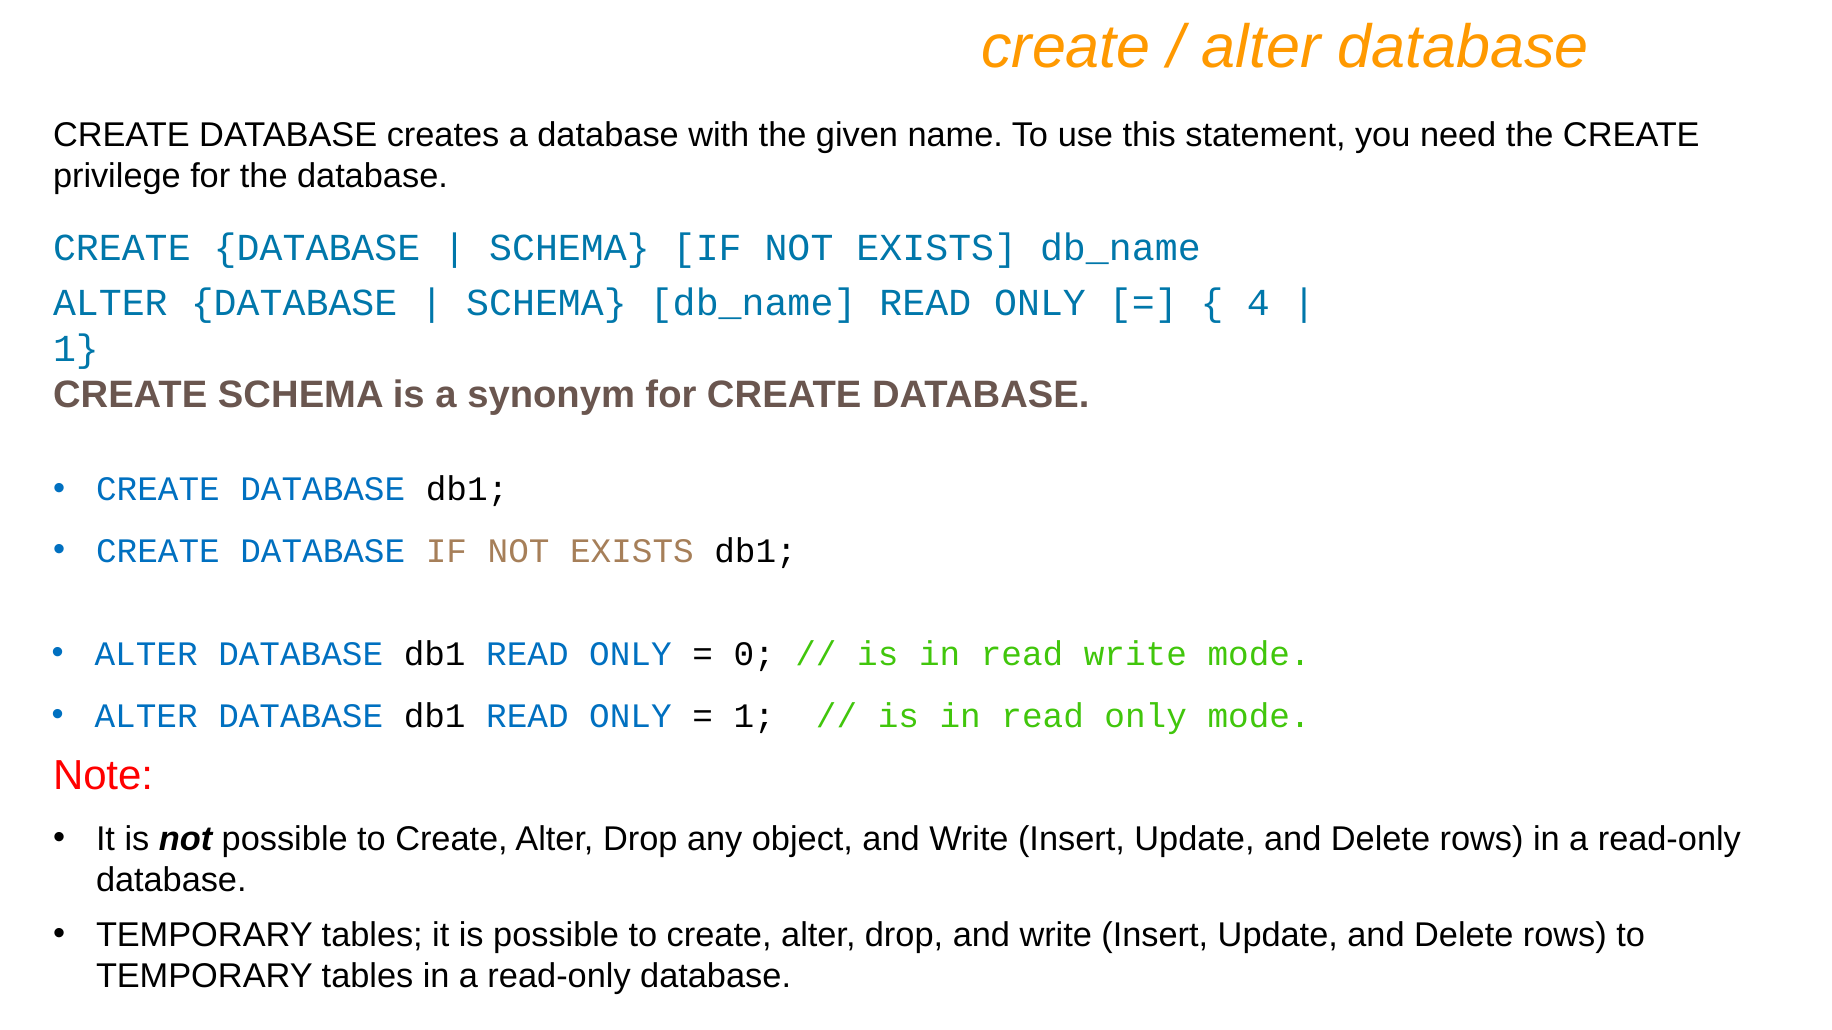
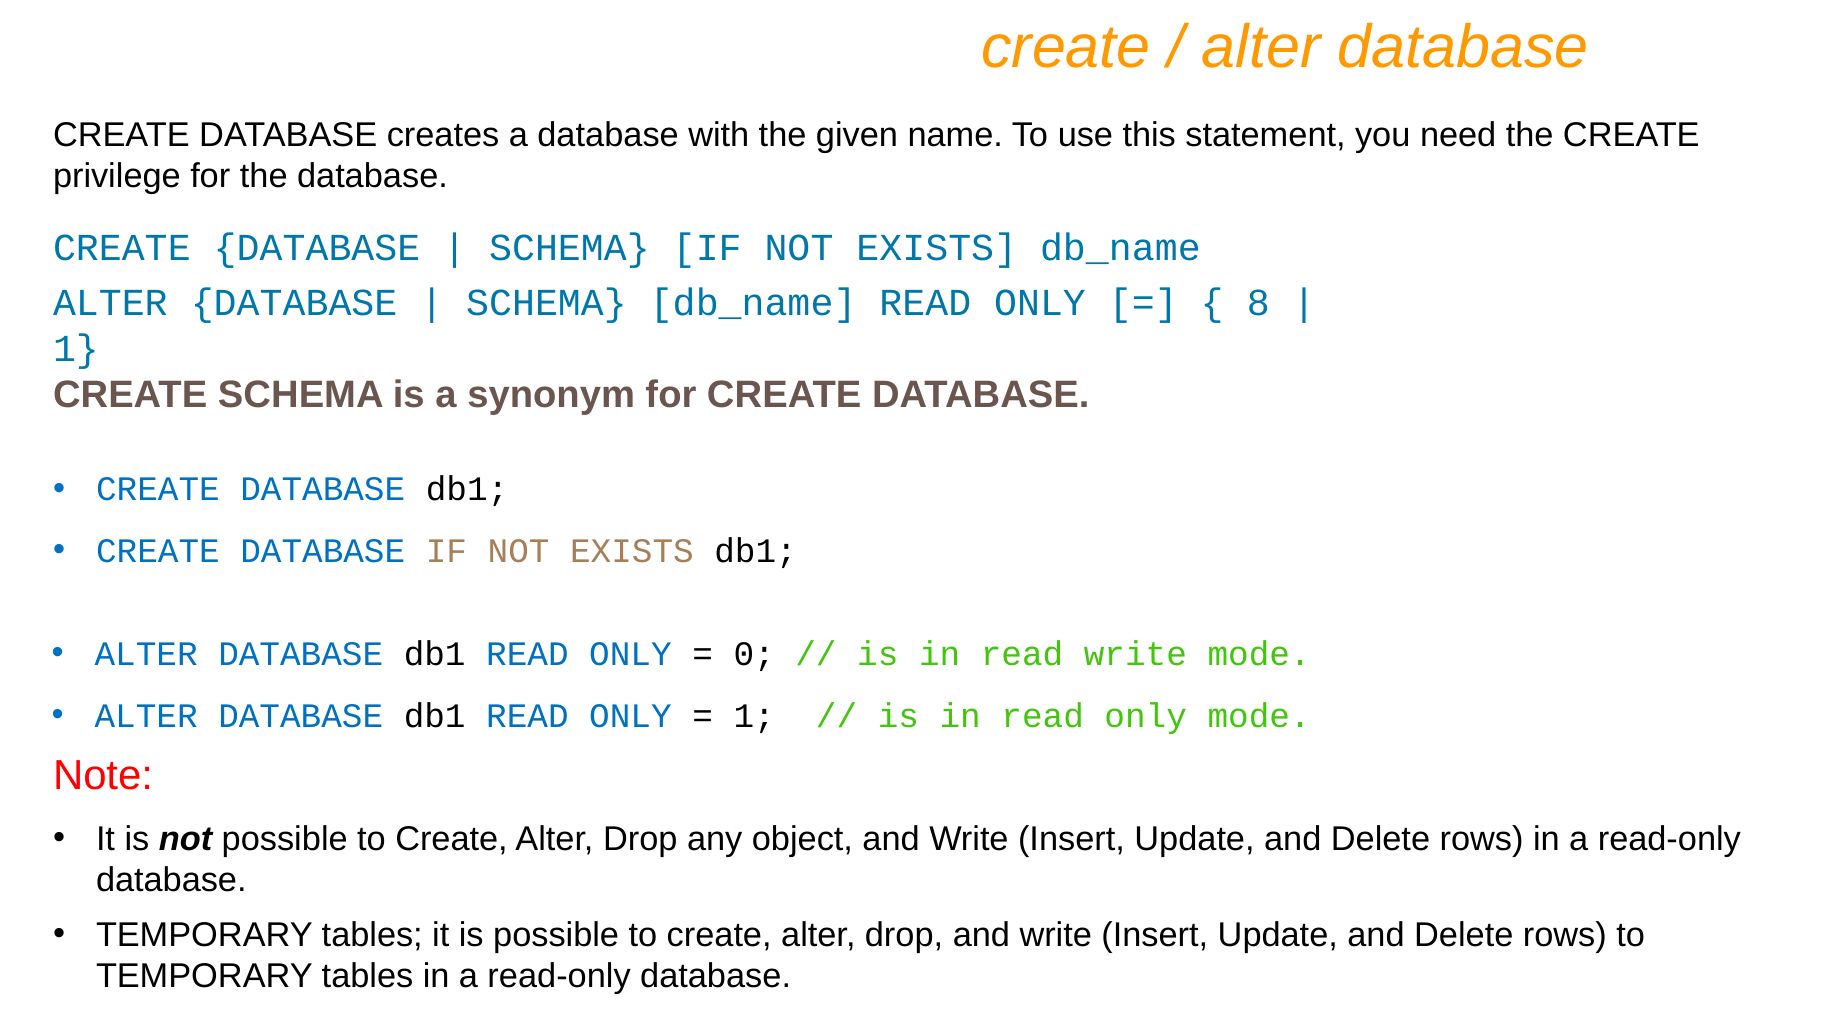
4: 4 -> 8
